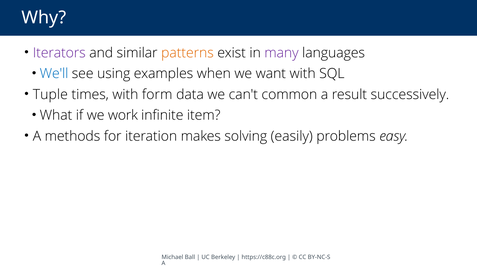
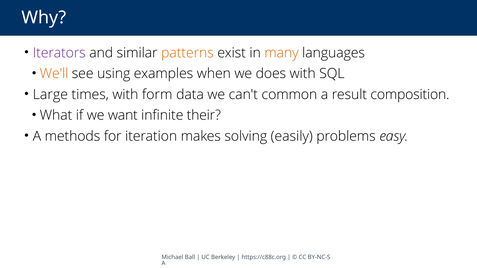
many colour: purple -> orange
We'll colour: blue -> orange
want: want -> does
Tuple: Tuple -> Large
successively: successively -> composition
work: work -> want
item: item -> their
